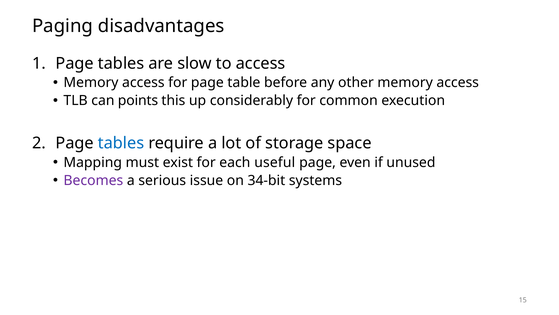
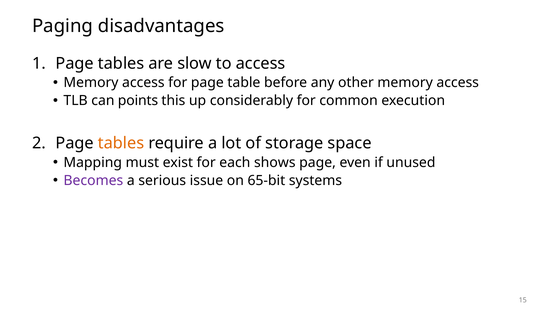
tables at (121, 143) colour: blue -> orange
useful: useful -> shows
34-bit: 34-bit -> 65-bit
